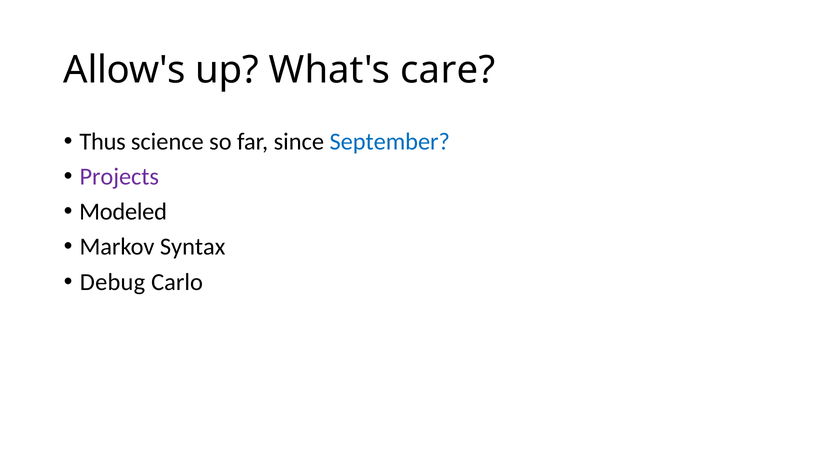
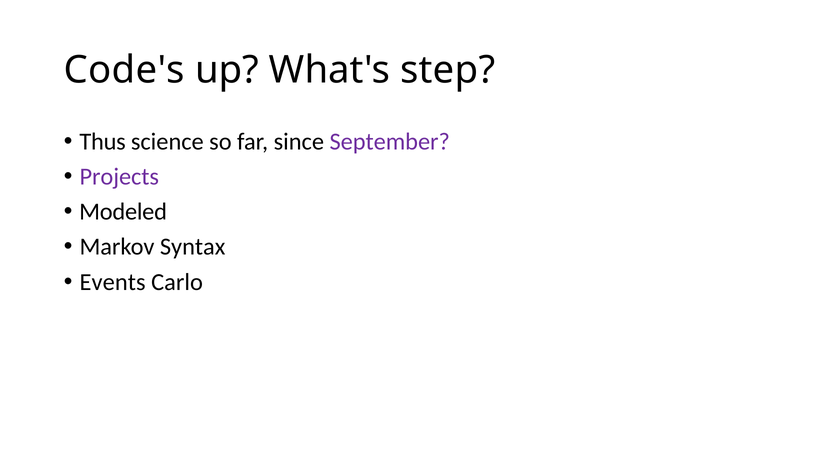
Allow's: Allow's -> Code's
care: care -> step
September colour: blue -> purple
Debug: Debug -> Events
